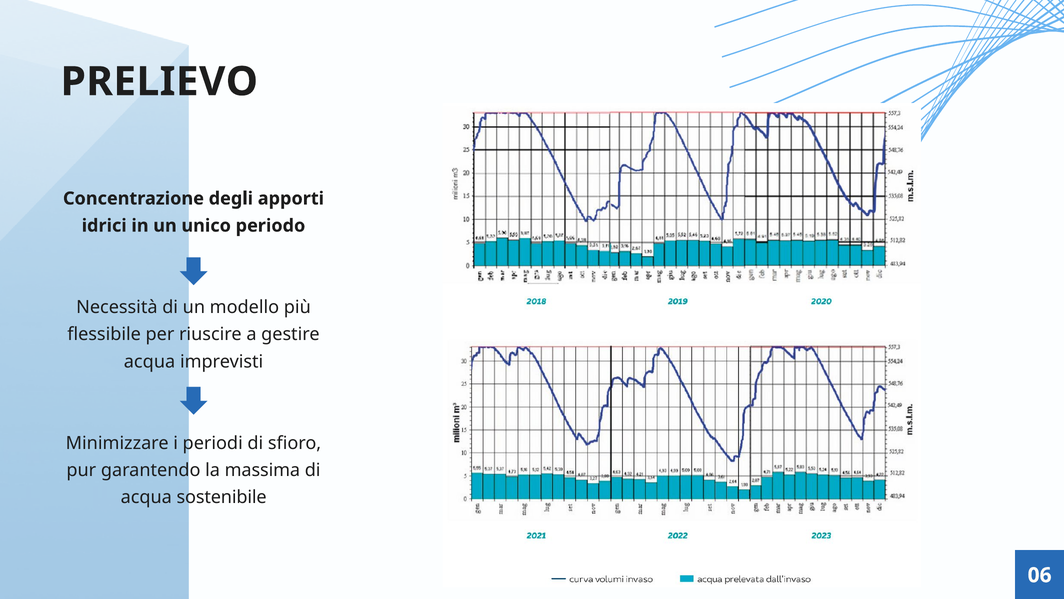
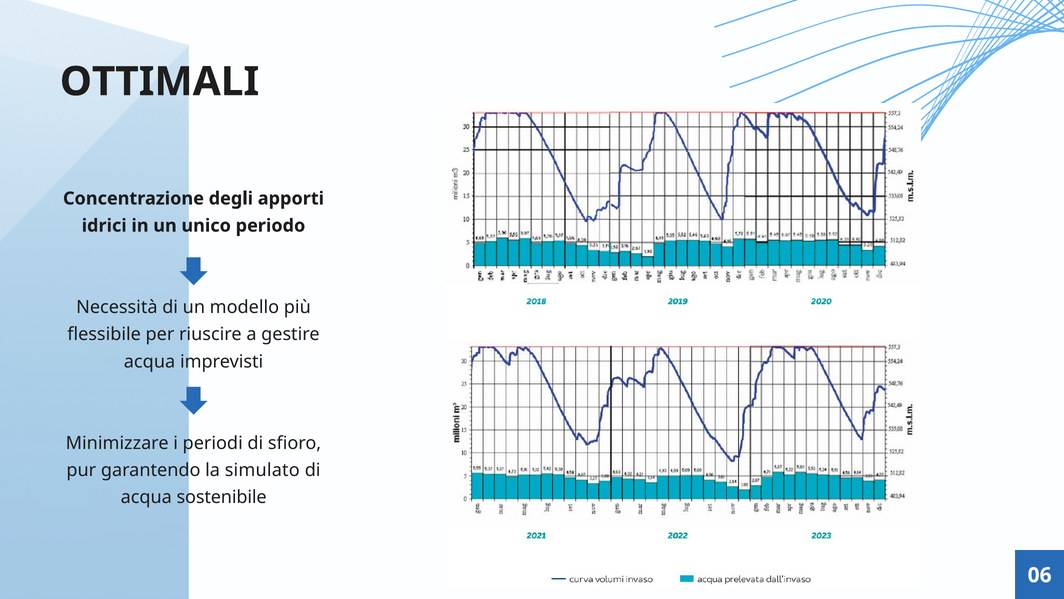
PRELIEVO: PRELIEVO -> OTTIMALI
massima: massima -> simulato
